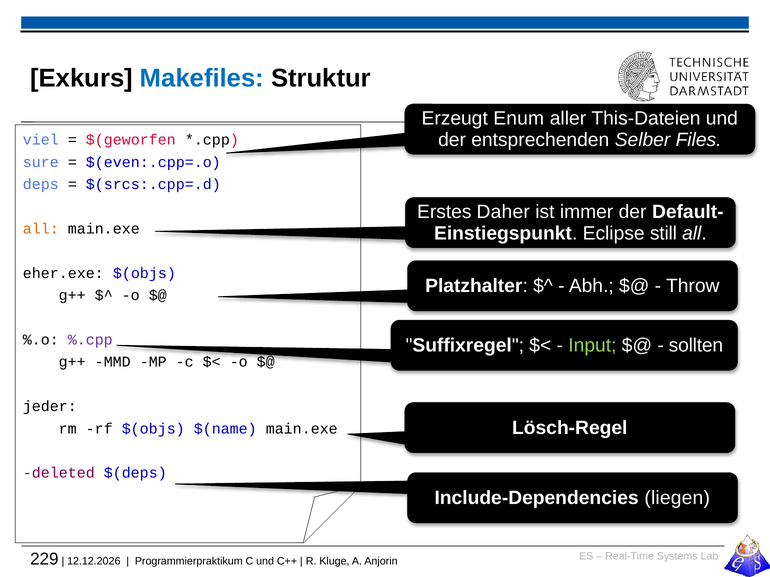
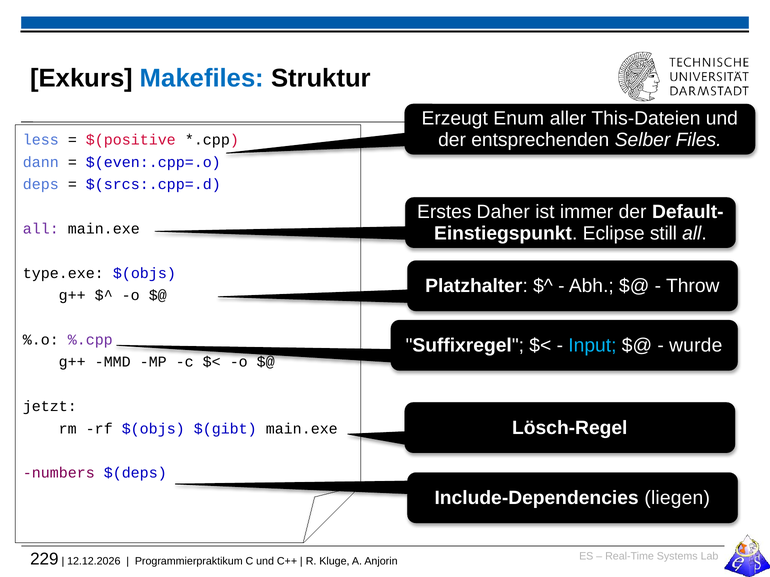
viel: viel -> less
$(geworfen: $(geworfen -> $(positive
sure: sure -> dann
all at (41, 229) colour: orange -> purple
eher.exe: eher.exe -> type.exe
Input colour: light green -> light blue
sollten: sollten -> wurde
jeder: jeder -> jetzt
$(name: $(name -> $(gibt
deleted: deleted -> numbers
